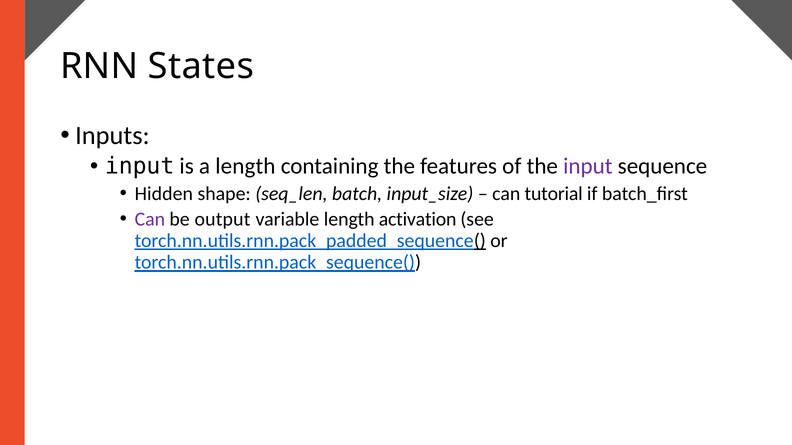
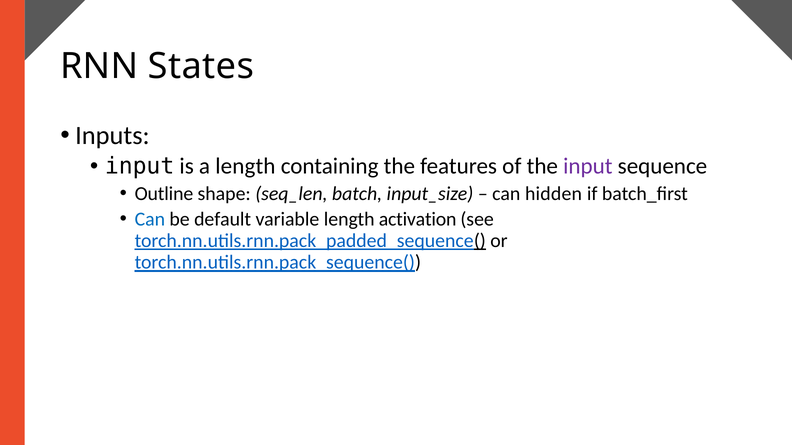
Hidden: Hidden -> Outline
tutorial: tutorial -> hidden
Can at (150, 219) colour: purple -> blue
output: output -> default
